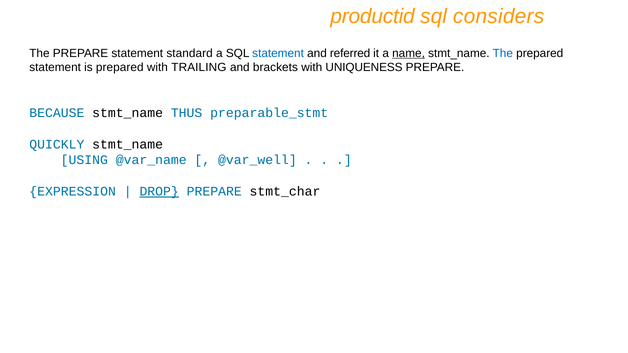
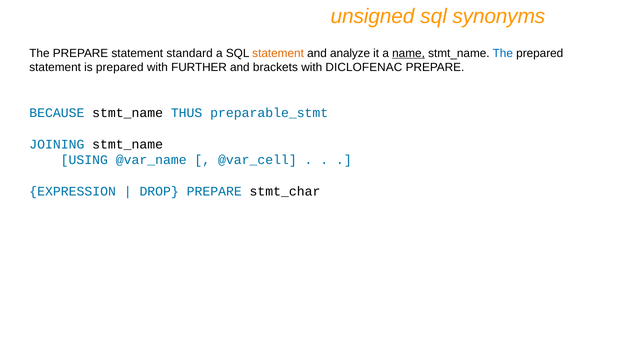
productid: productid -> unsigned
considers: considers -> synonyms
statement at (278, 53) colour: blue -> orange
referred: referred -> analyze
TRAILING: TRAILING -> FURTHER
UNIQUENESS: UNIQUENESS -> DICLOFENAC
QUICKLY: QUICKLY -> JOINING
@var_well: @var_well -> @var_cell
DROP underline: present -> none
